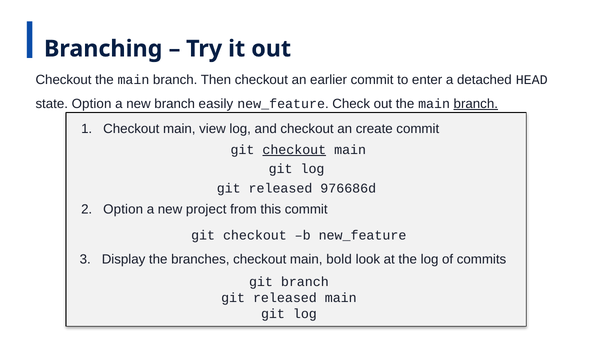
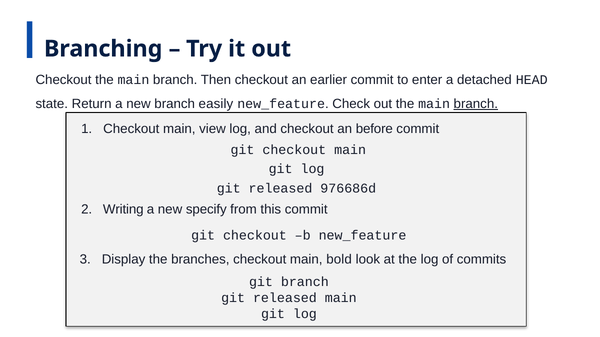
state Option: Option -> Return
create: create -> before
checkout at (294, 150) underline: present -> none
2 Option: Option -> Writing
project: project -> specify
